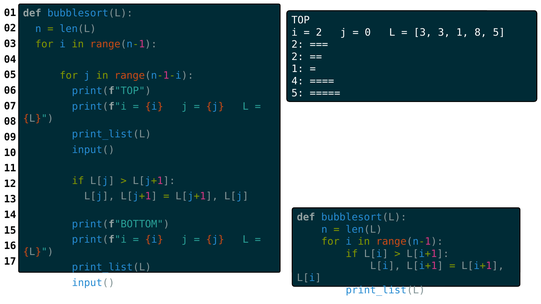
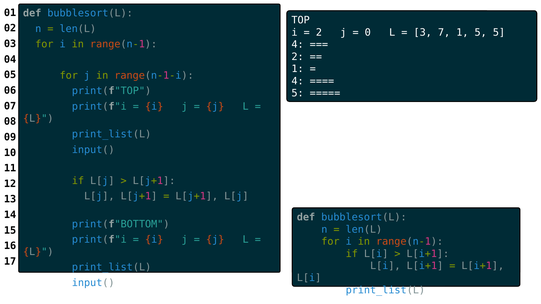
3 3: 3 -> 7
1 8: 8 -> 5
2 at (298, 45): 2 -> 4
